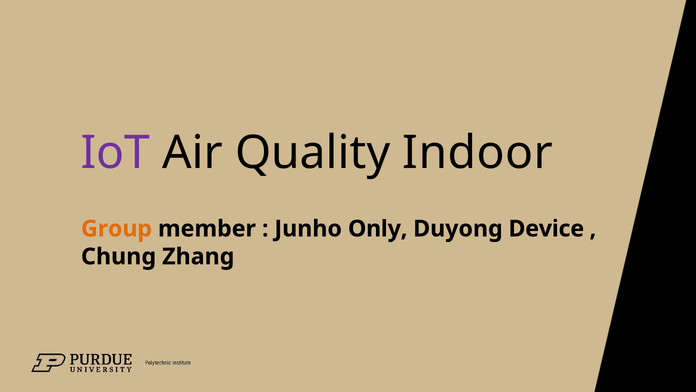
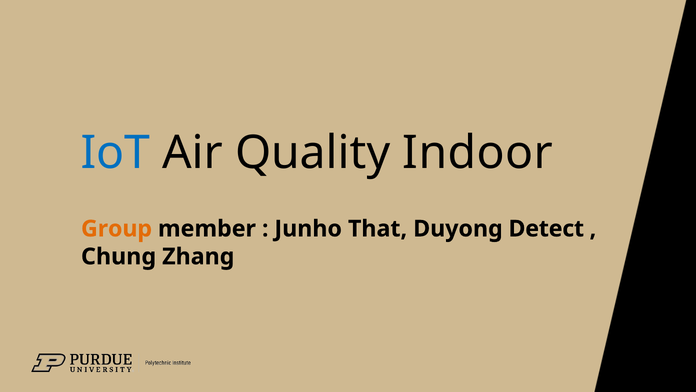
IoT colour: purple -> blue
Only: Only -> That
Device: Device -> Detect
